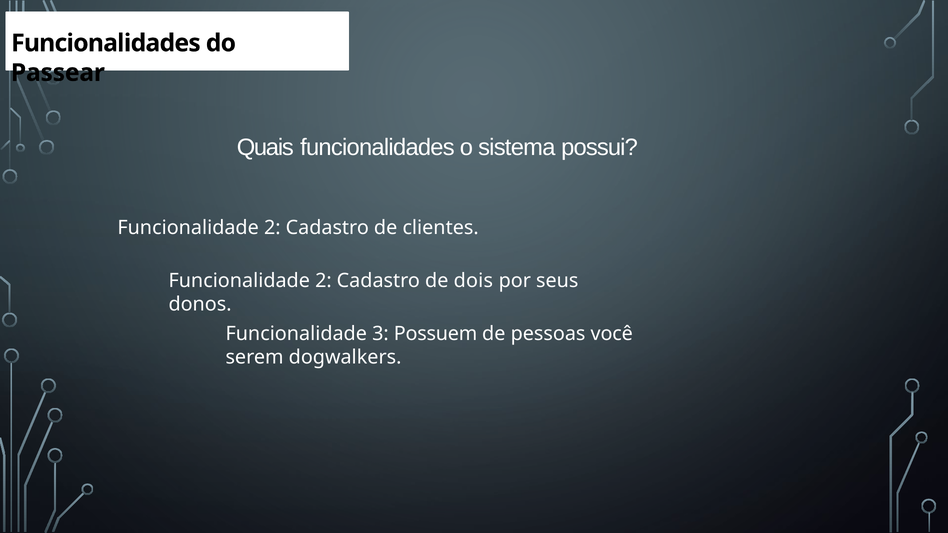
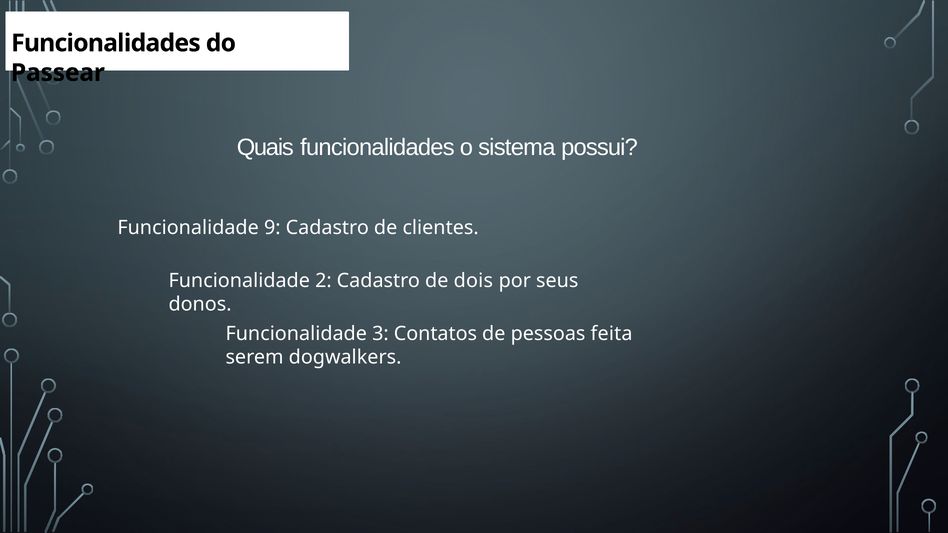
2 at (272, 228): 2 -> 9
Possuem: Possuem -> Contatos
você: você -> feita
